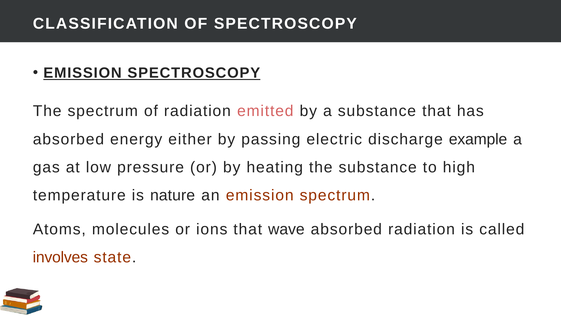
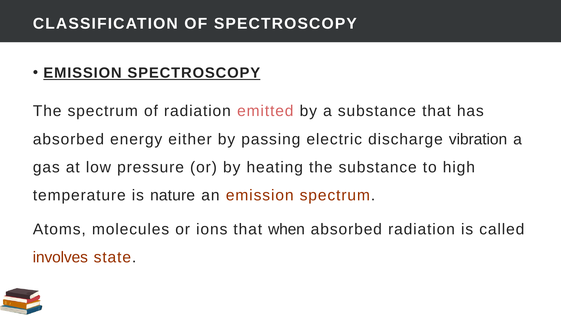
example: example -> vibration
wave: wave -> when
